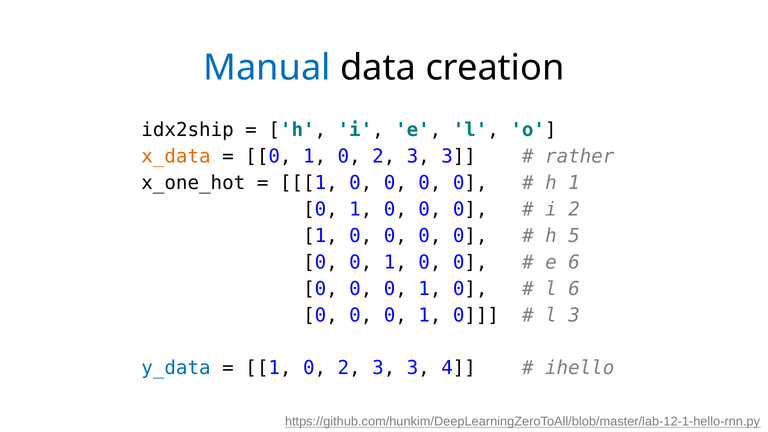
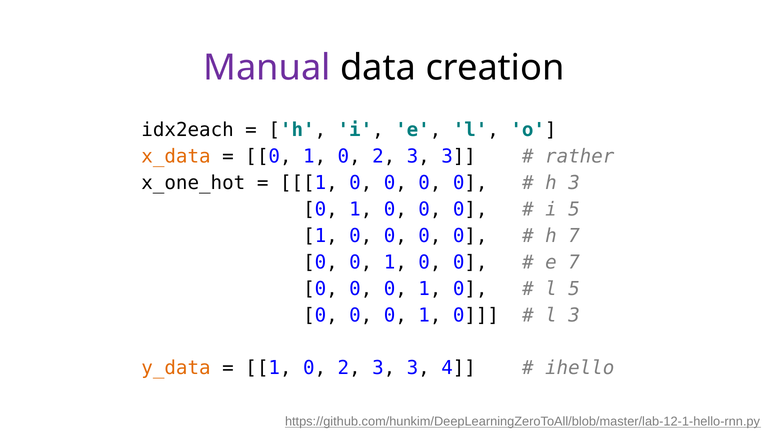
Manual colour: blue -> purple
idx2ship: idx2ship -> idx2each
h 1: 1 -> 3
i 2: 2 -> 5
h 5: 5 -> 7
e 6: 6 -> 7
l 6: 6 -> 5
y_data colour: blue -> orange
